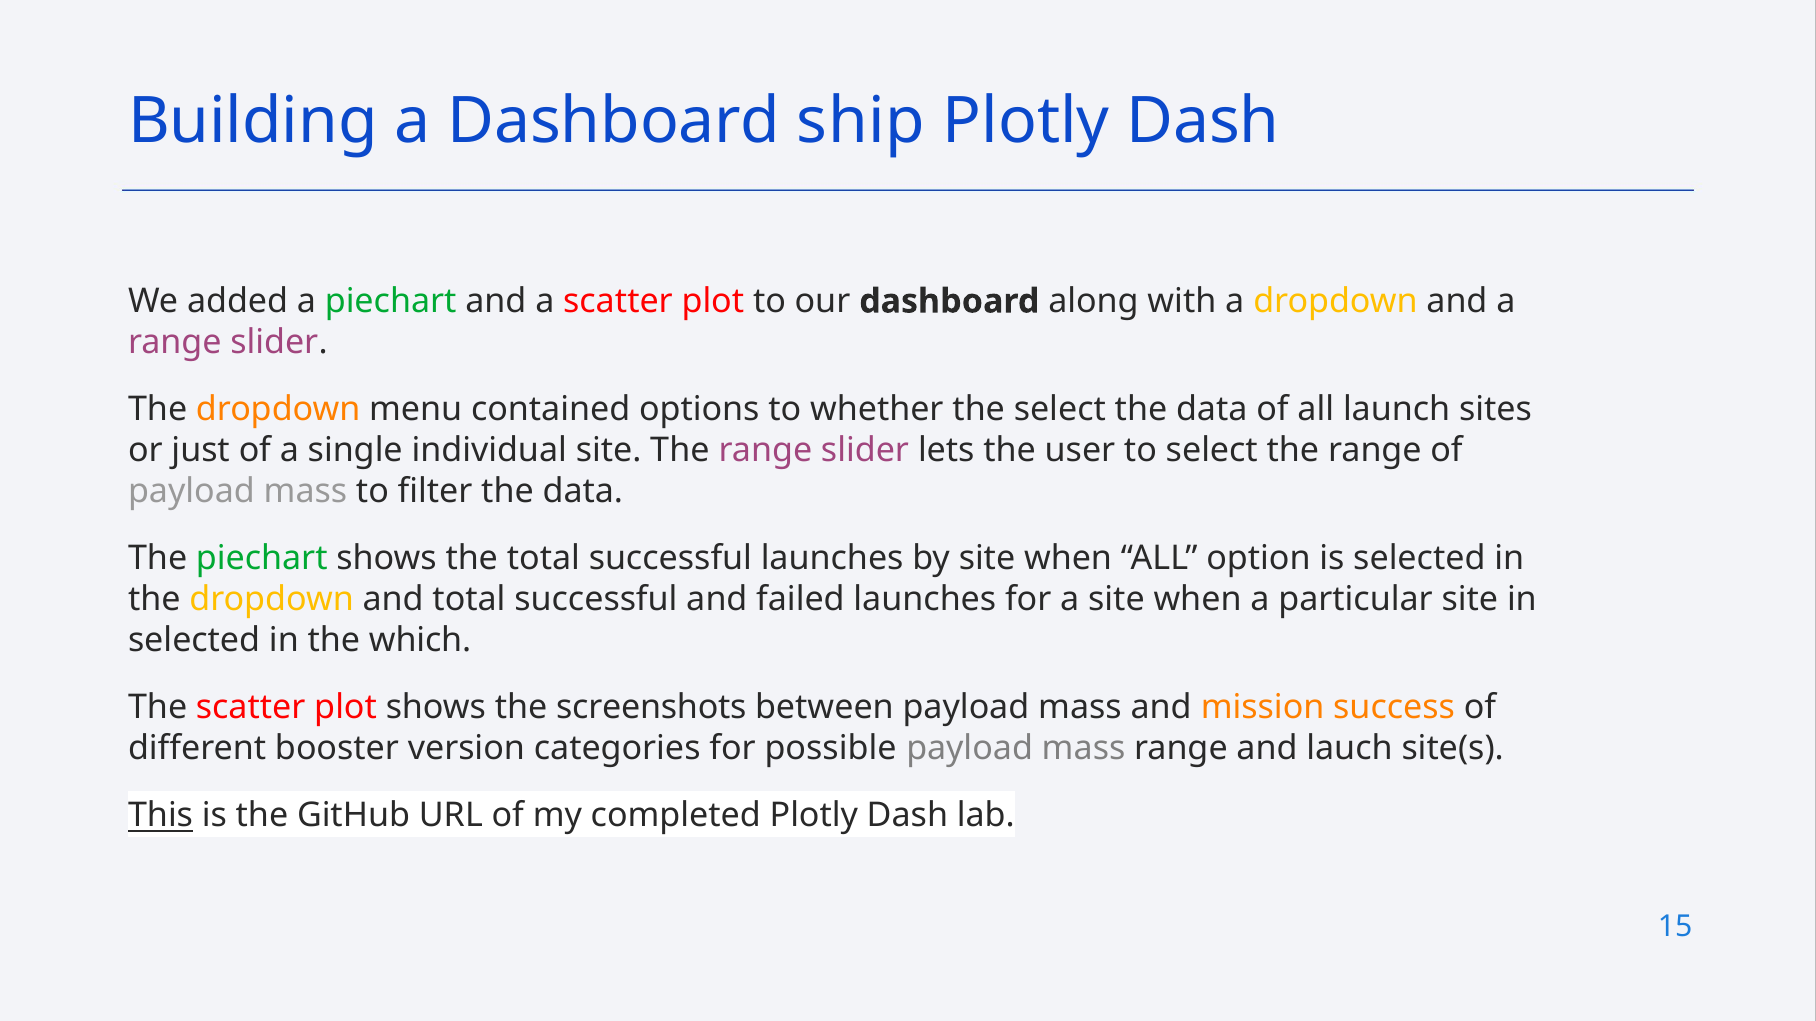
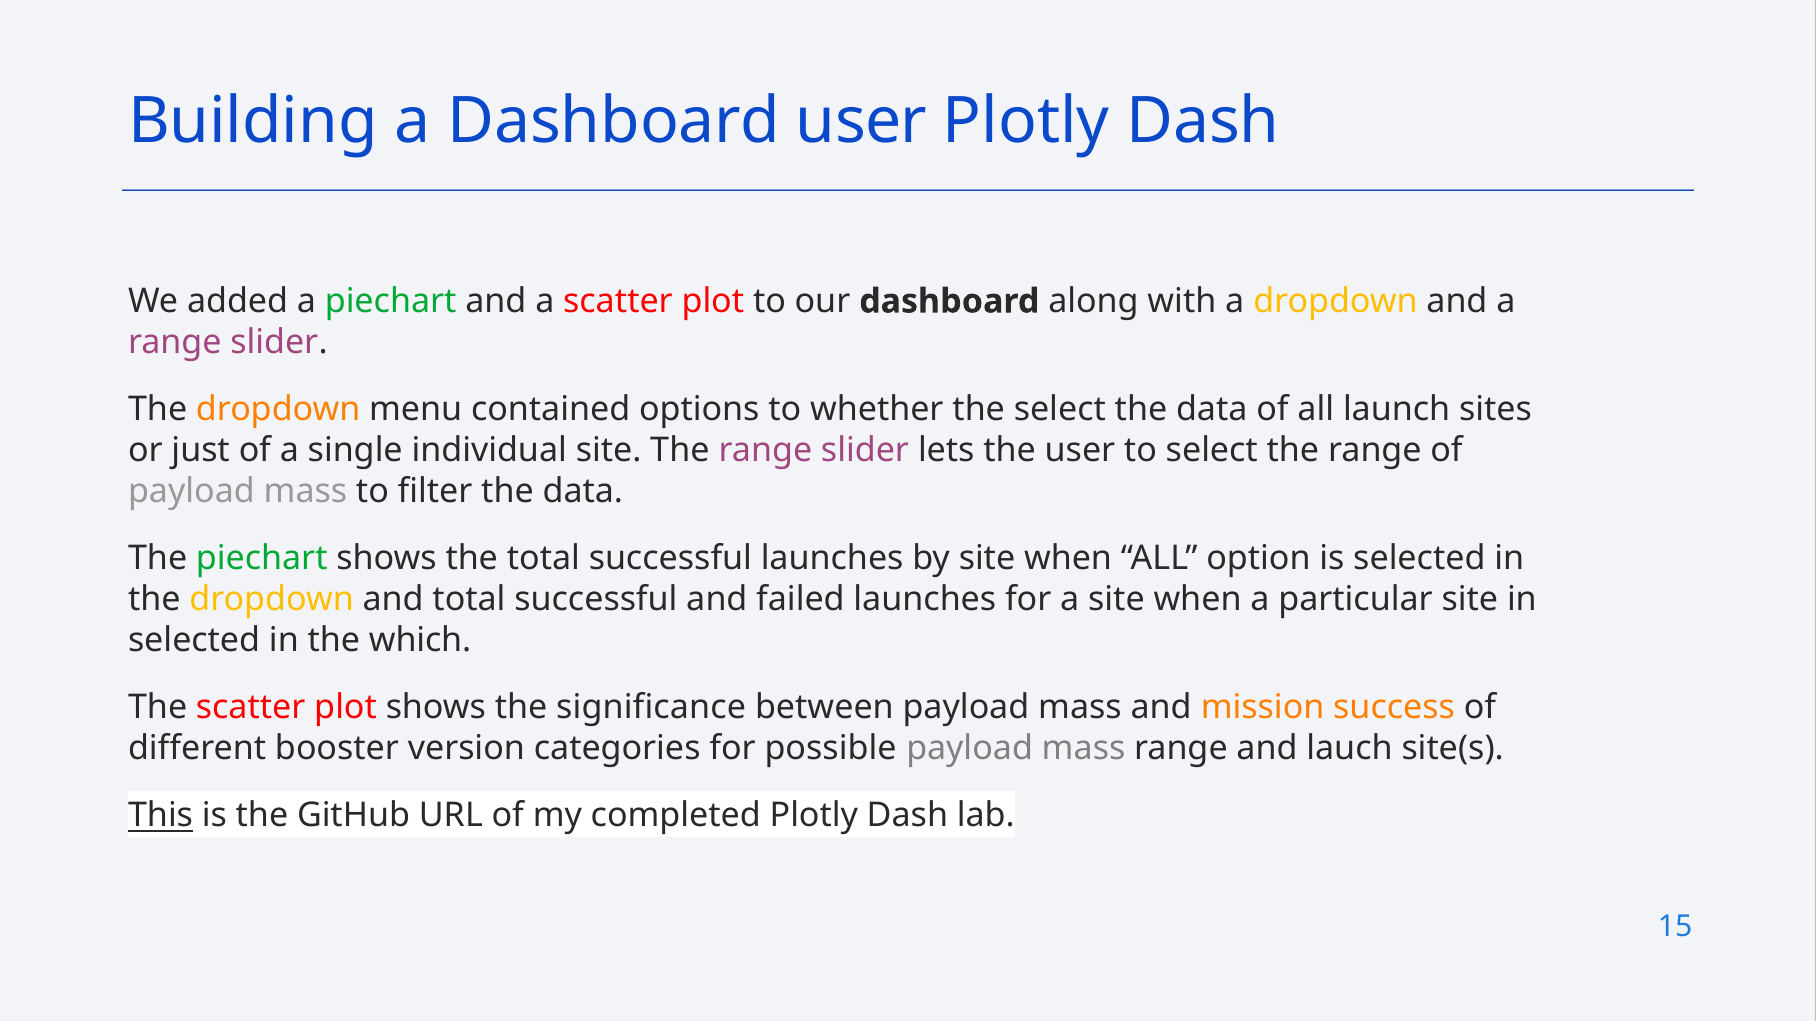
Dashboard ship: ship -> user
screenshots: screenshots -> significance
